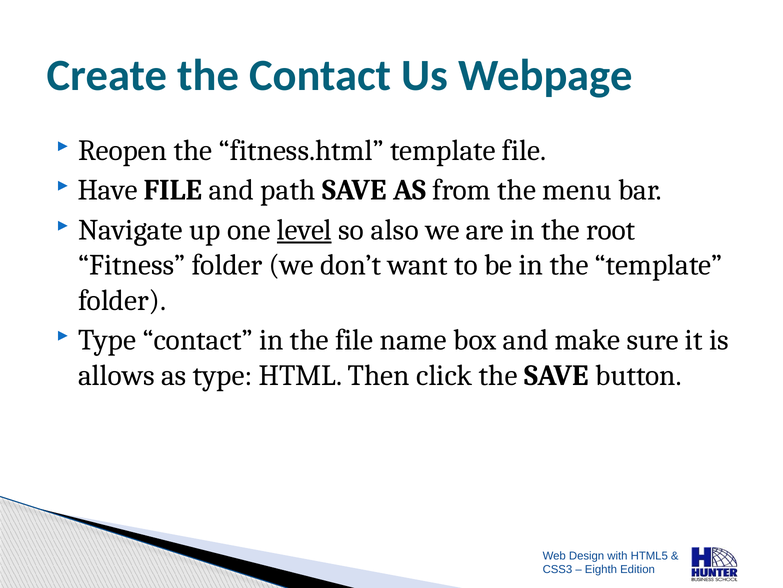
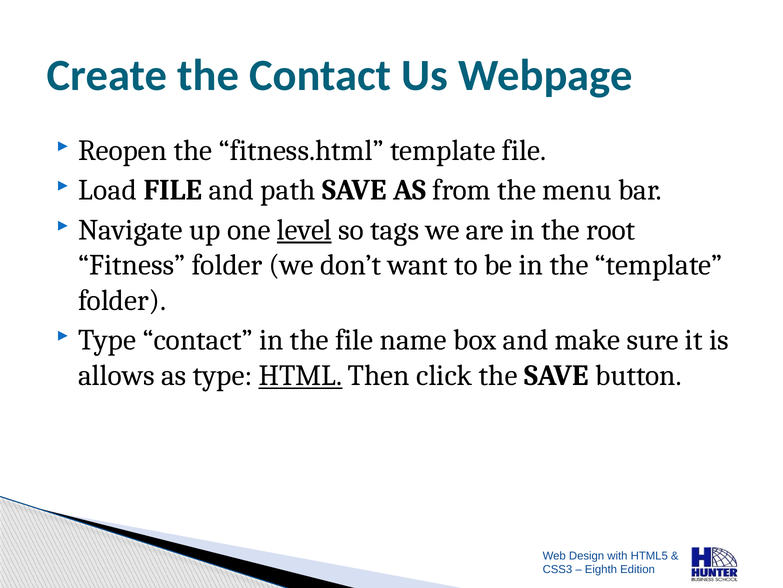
Have: Have -> Load
also: also -> tags
HTML underline: none -> present
